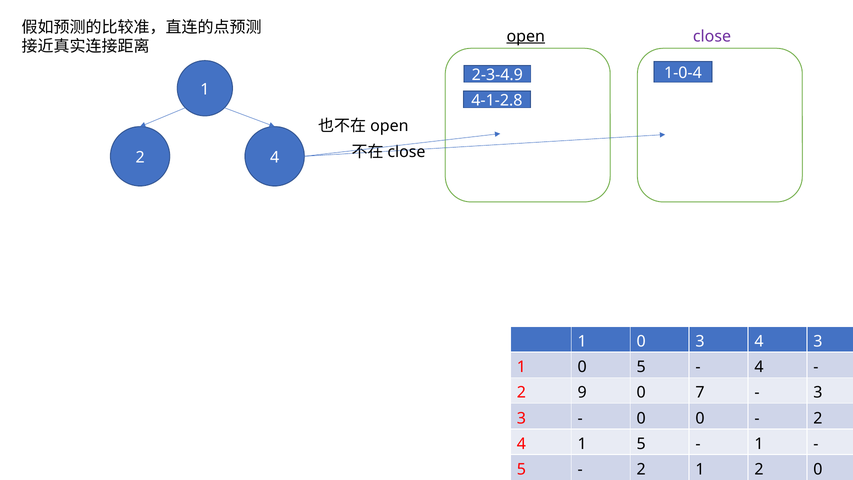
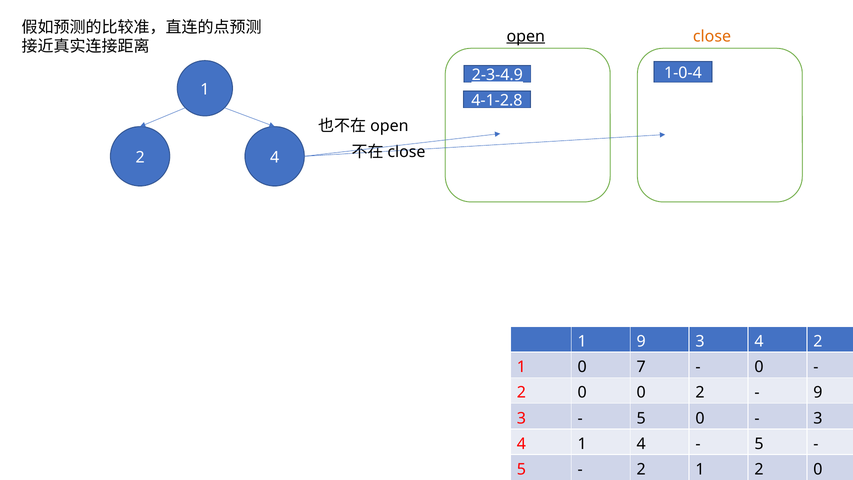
close colour: purple -> orange
2-3-4.9 underline: none -> present
0 at (641, 341): 0 -> 9
3 4 3: 3 -> 2
0 5: 5 -> 7
4 at (759, 367): 4 -> 0
9 at (582, 392): 9 -> 0
0 7: 7 -> 2
3 at (818, 392): 3 -> 9
0 at (641, 418): 0 -> 5
2 at (818, 418): 2 -> 3
1 5: 5 -> 4
1 at (759, 444): 1 -> 5
